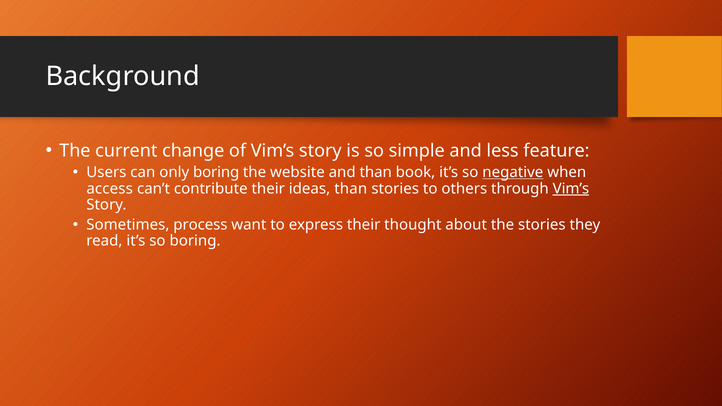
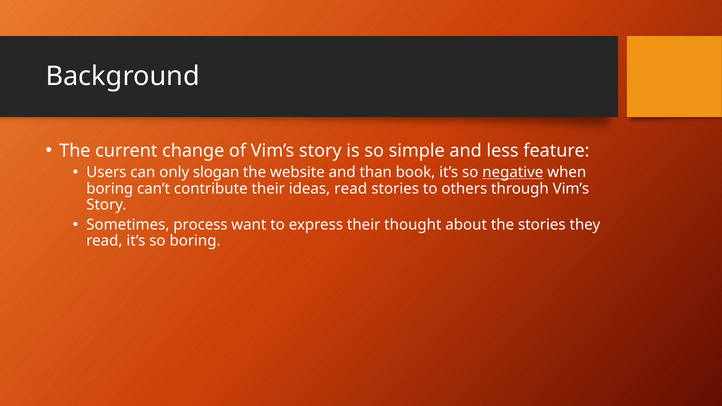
only boring: boring -> slogan
access at (110, 189): access -> boring
ideas than: than -> read
Vim’s at (571, 189) underline: present -> none
